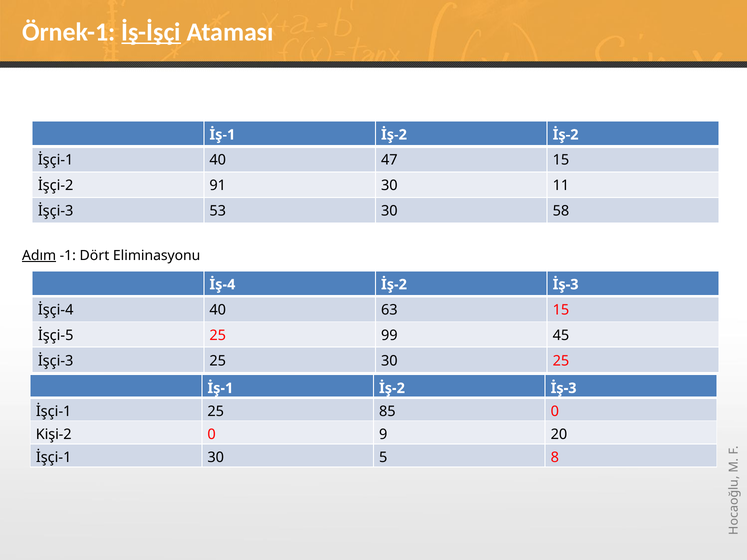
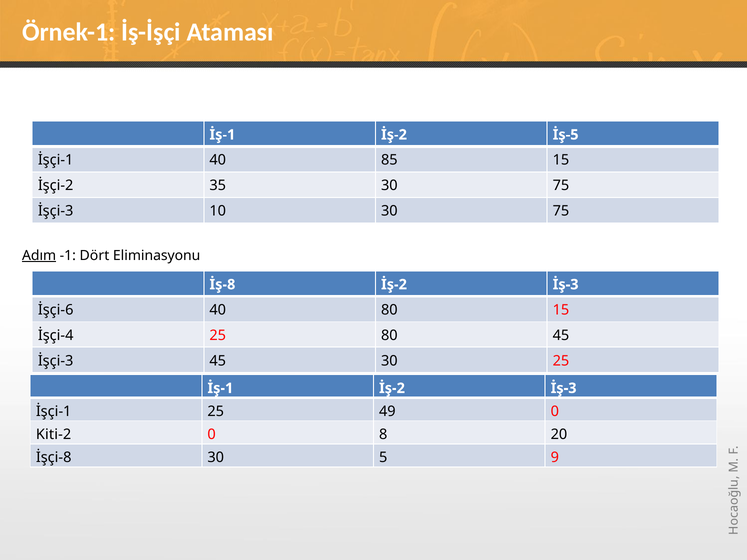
İş-İşçi underline: present -> none
İş-2 İş-2: İş-2 -> İş-5
47: 47 -> 85
91: 91 -> 35
11 at (561, 186): 11 -> 75
53: 53 -> 10
58 at (561, 211): 58 -> 75
İş-4: İş-4 -> İş-8
İşçi-4: İşçi-4 -> İşçi-6
40 63: 63 -> 80
İşçi-5: İşçi-5 -> İşçi-4
25 99: 99 -> 80
İşçi-3 25: 25 -> 45
85: 85 -> 49
Kişi-2: Kişi-2 -> Kiti-2
9: 9 -> 8
İşçi-1 at (54, 458): İşçi-1 -> İşçi-8
8: 8 -> 9
